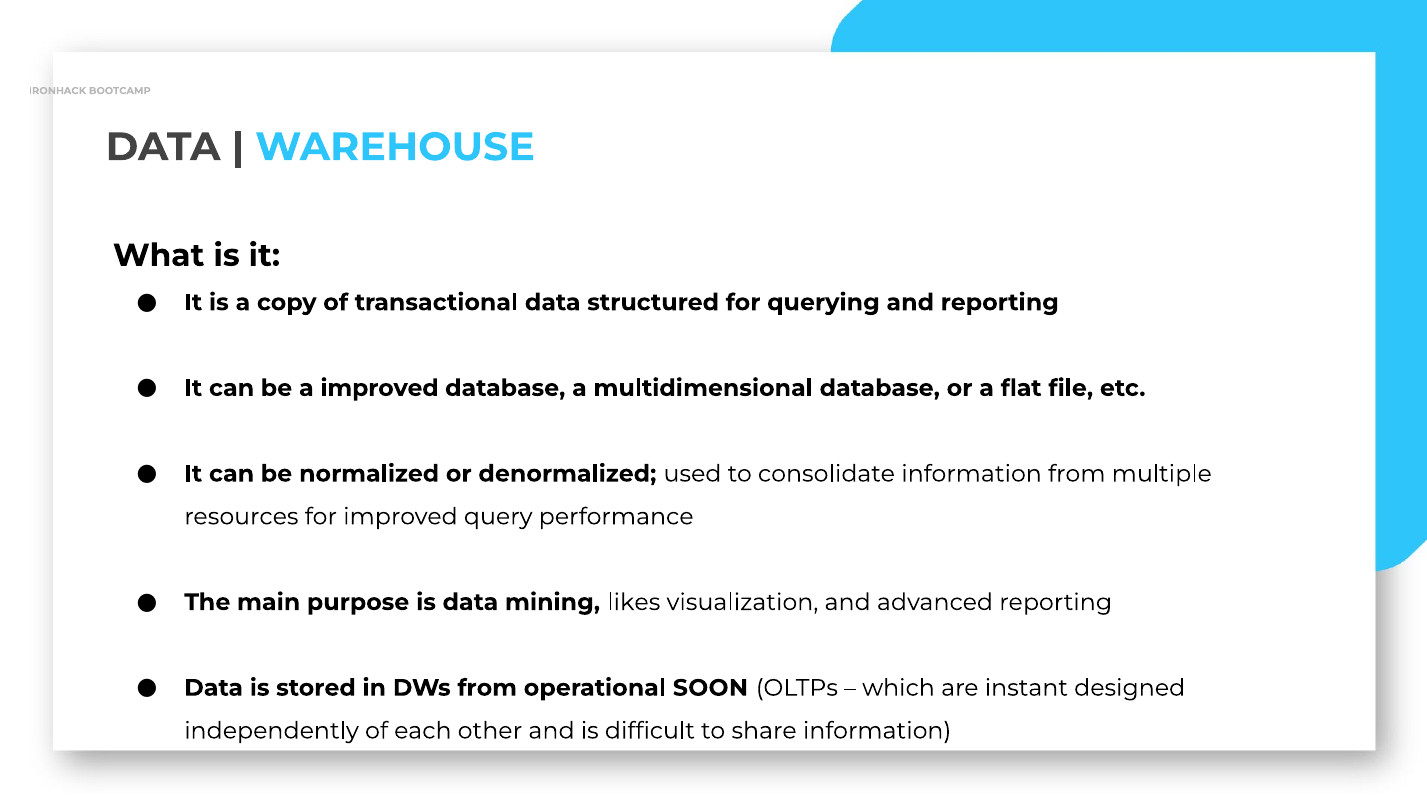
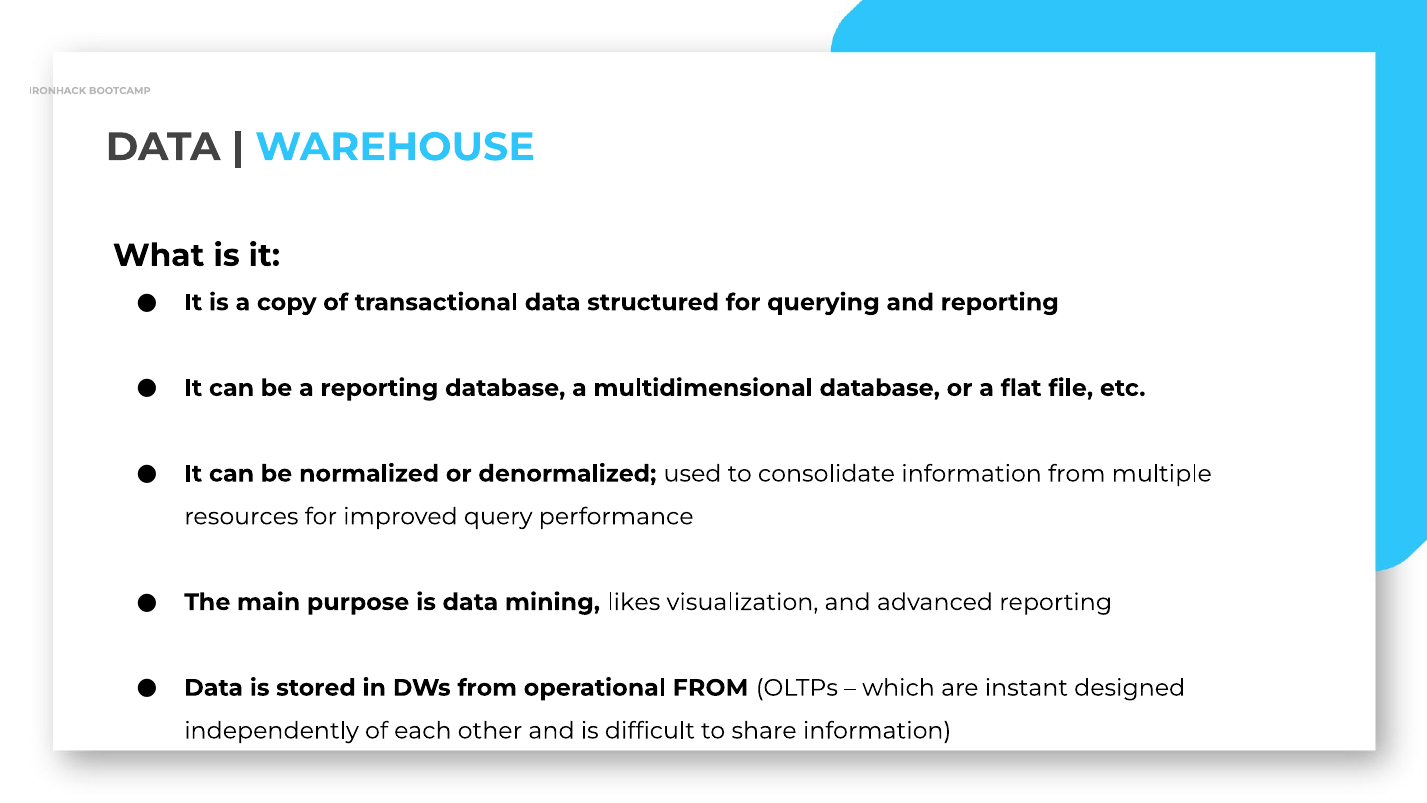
a improved: improved -> reporting
operational SOON: SOON -> FROM
